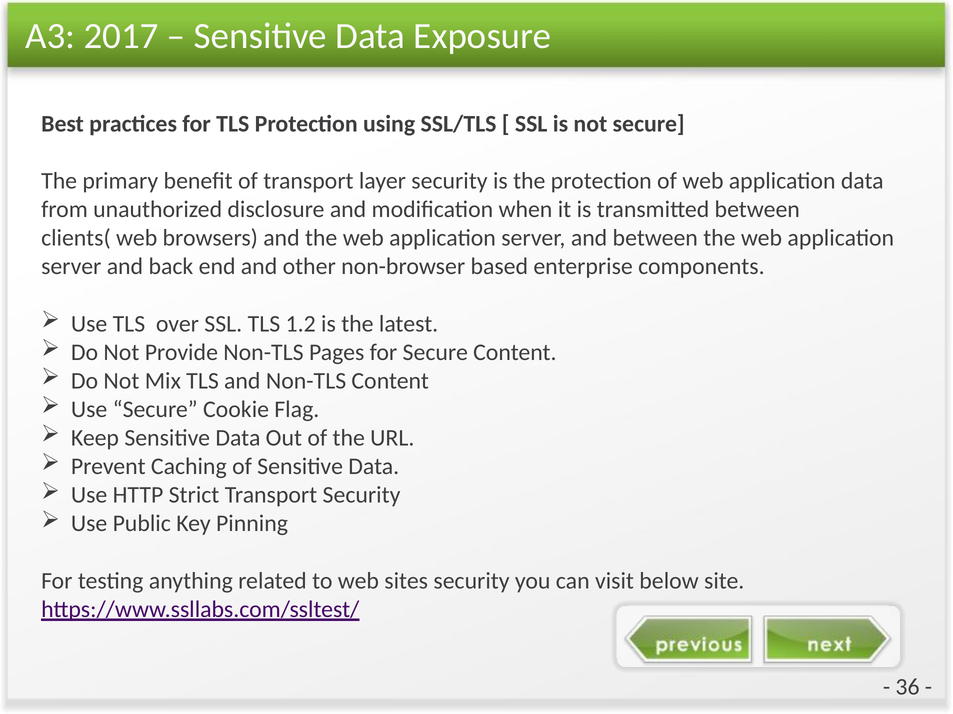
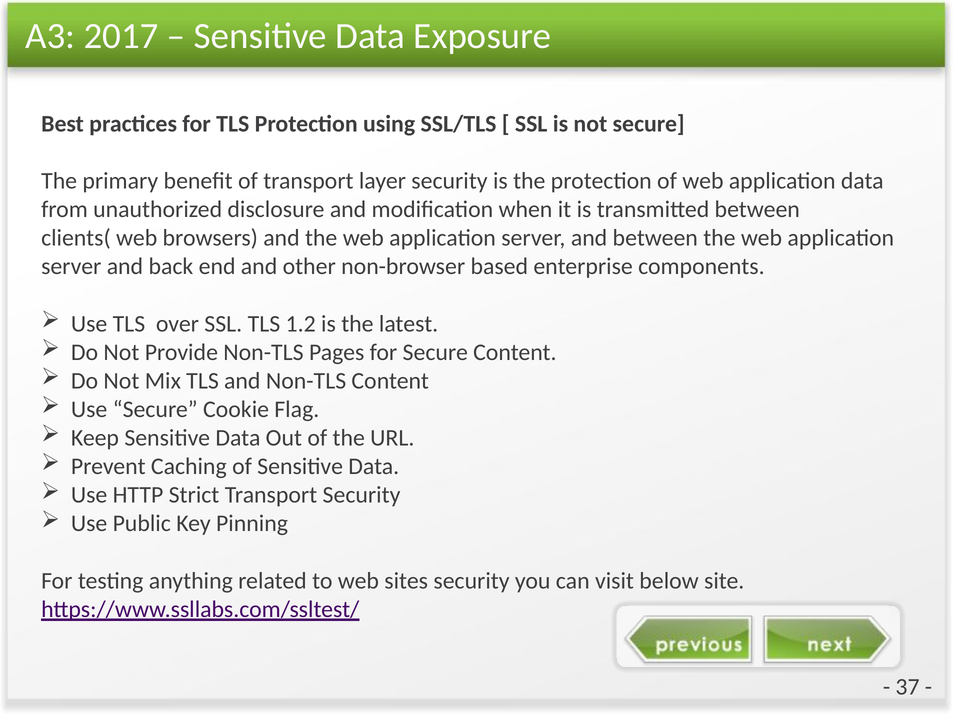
36: 36 -> 37
